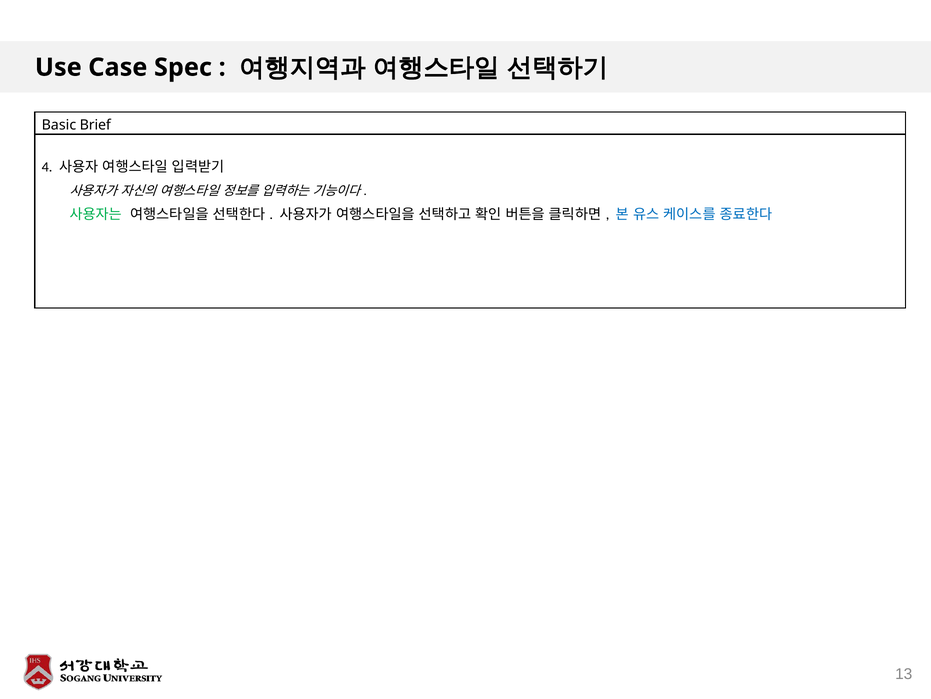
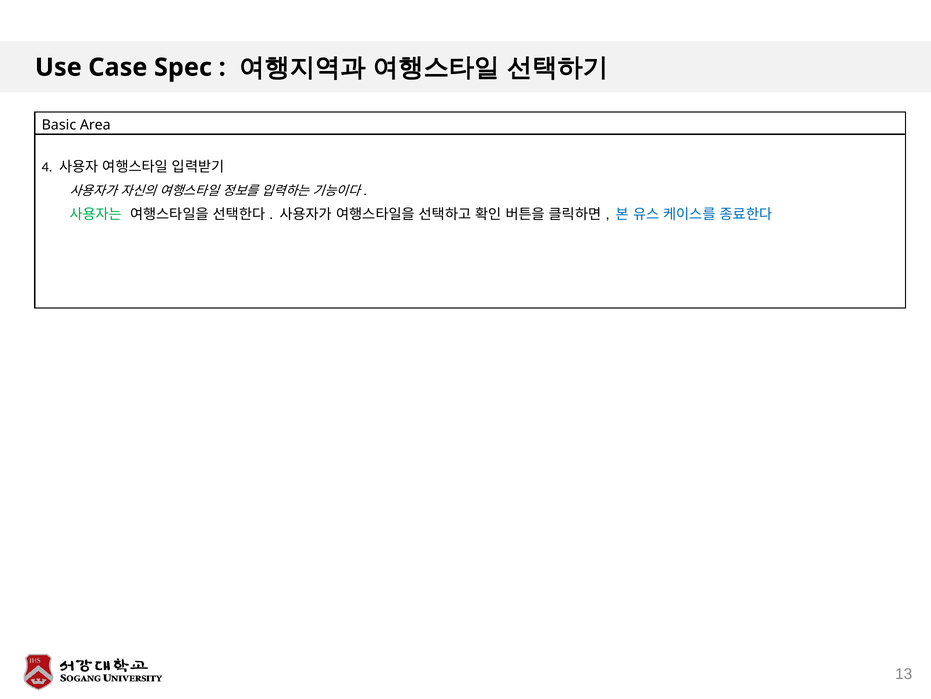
Brief: Brief -> Area
